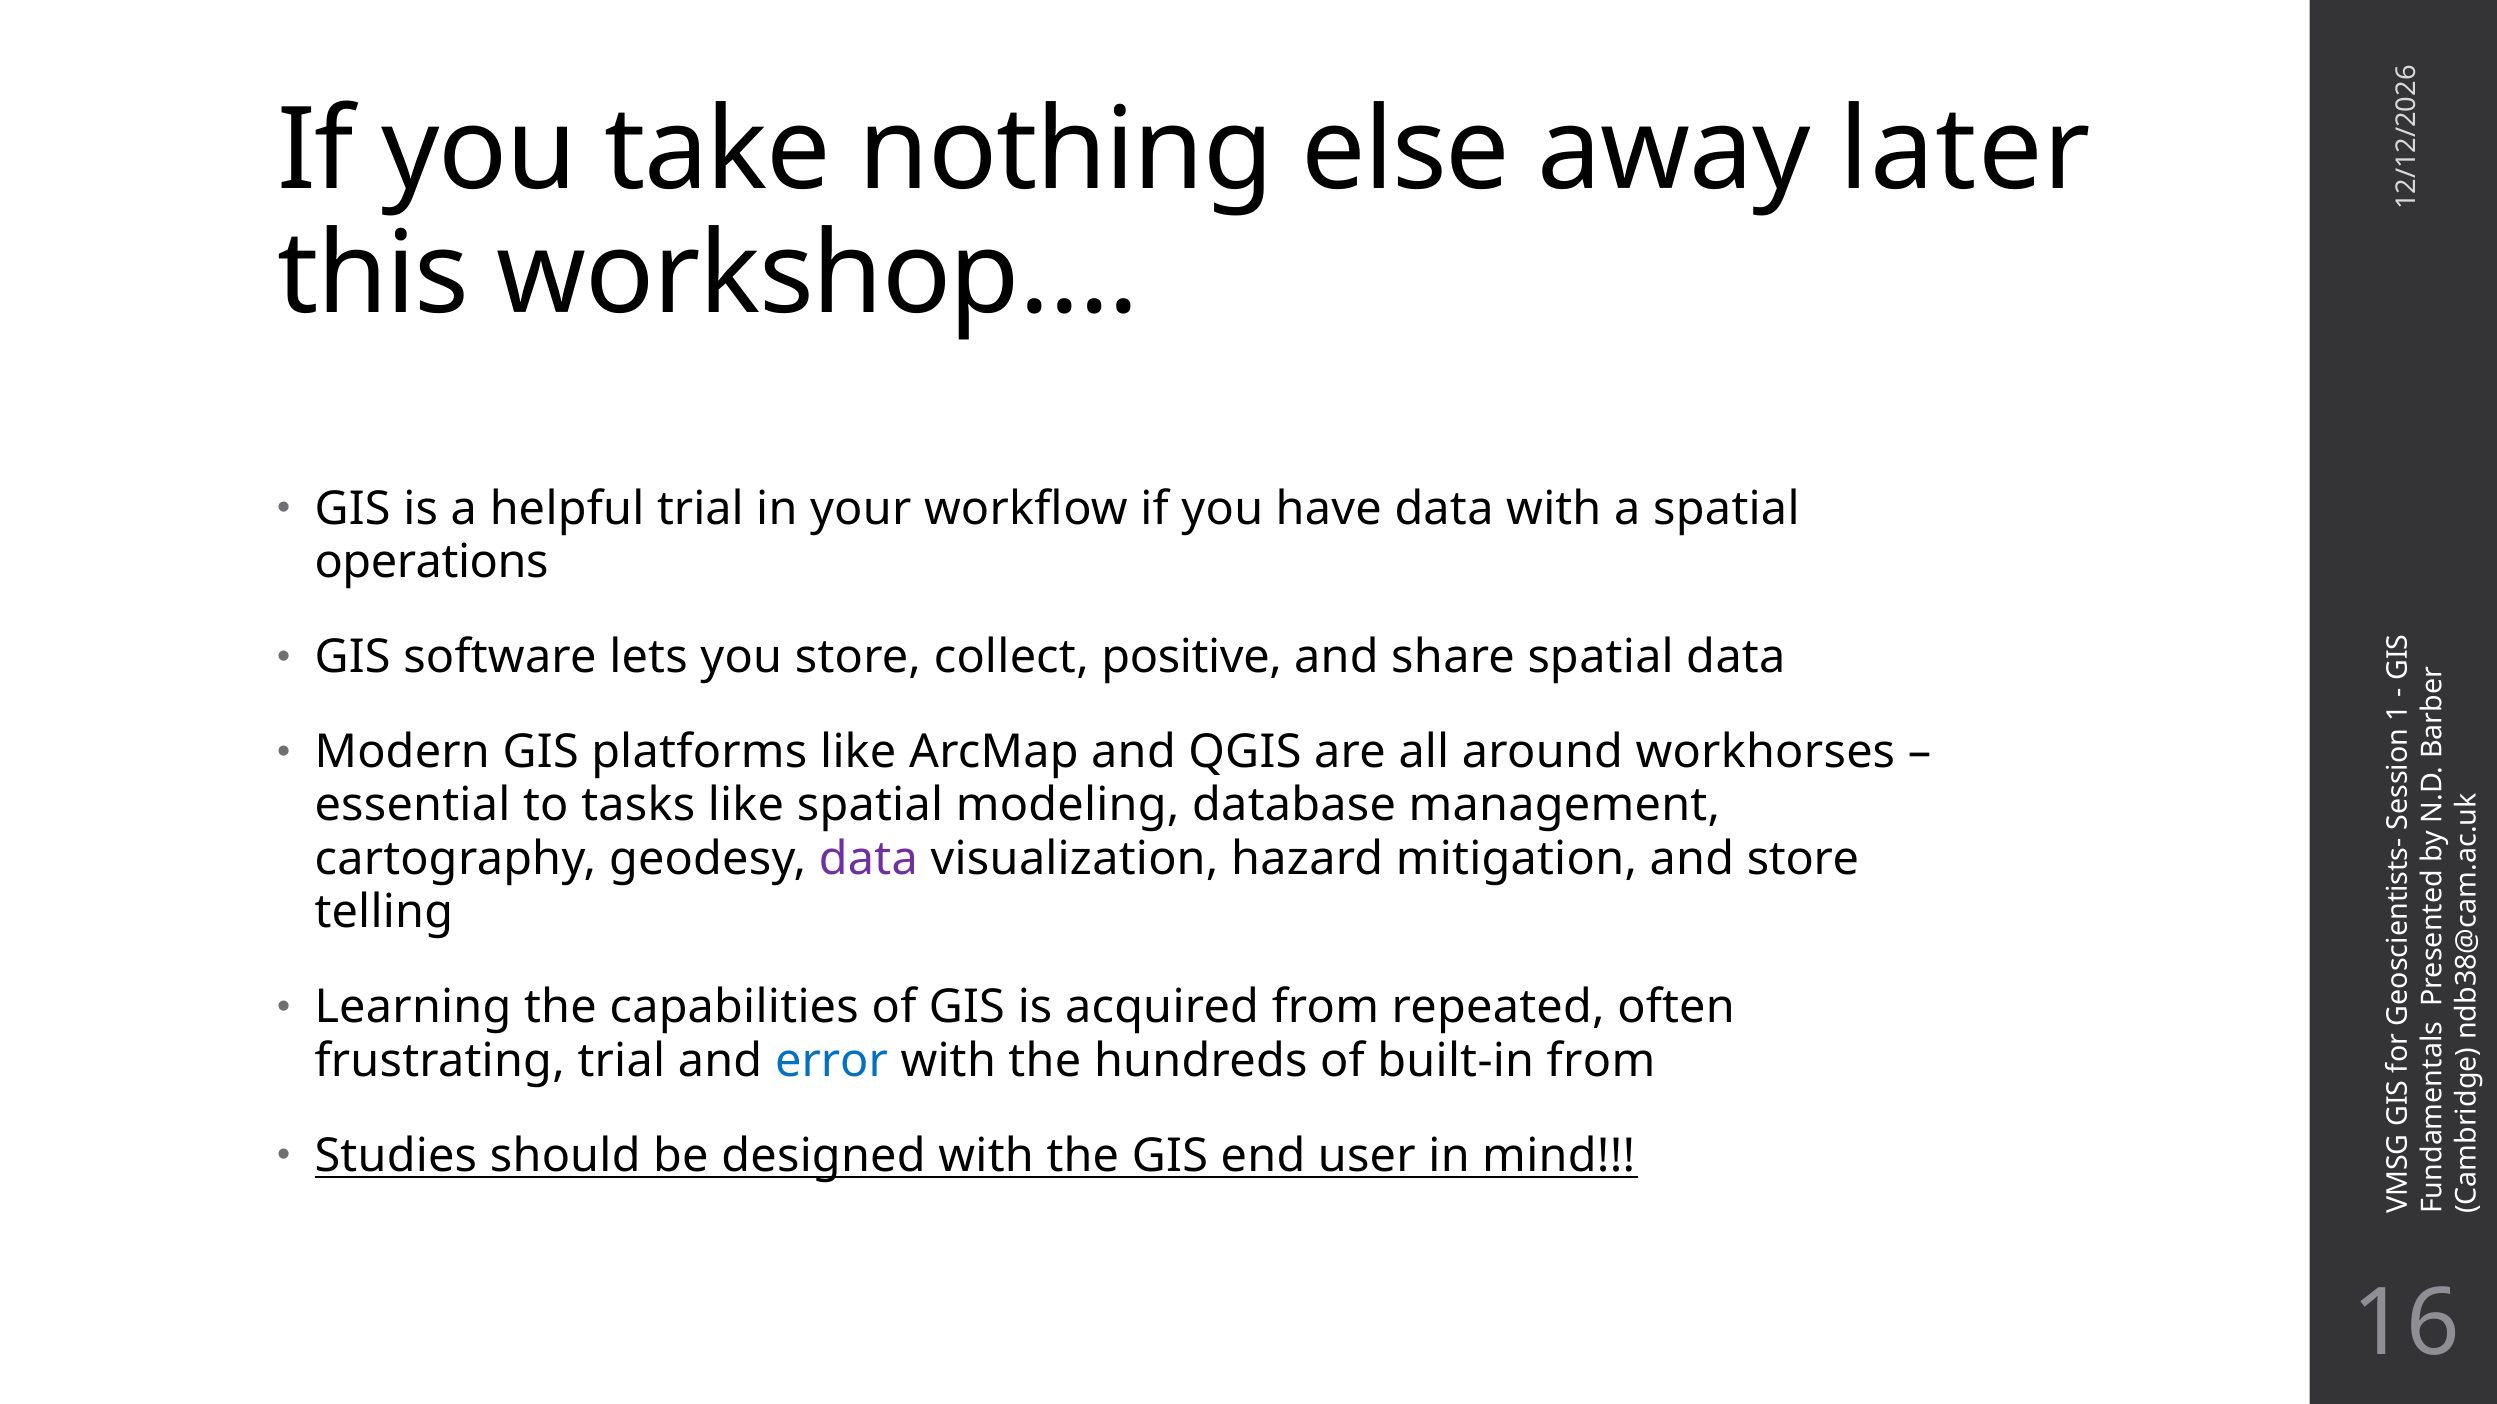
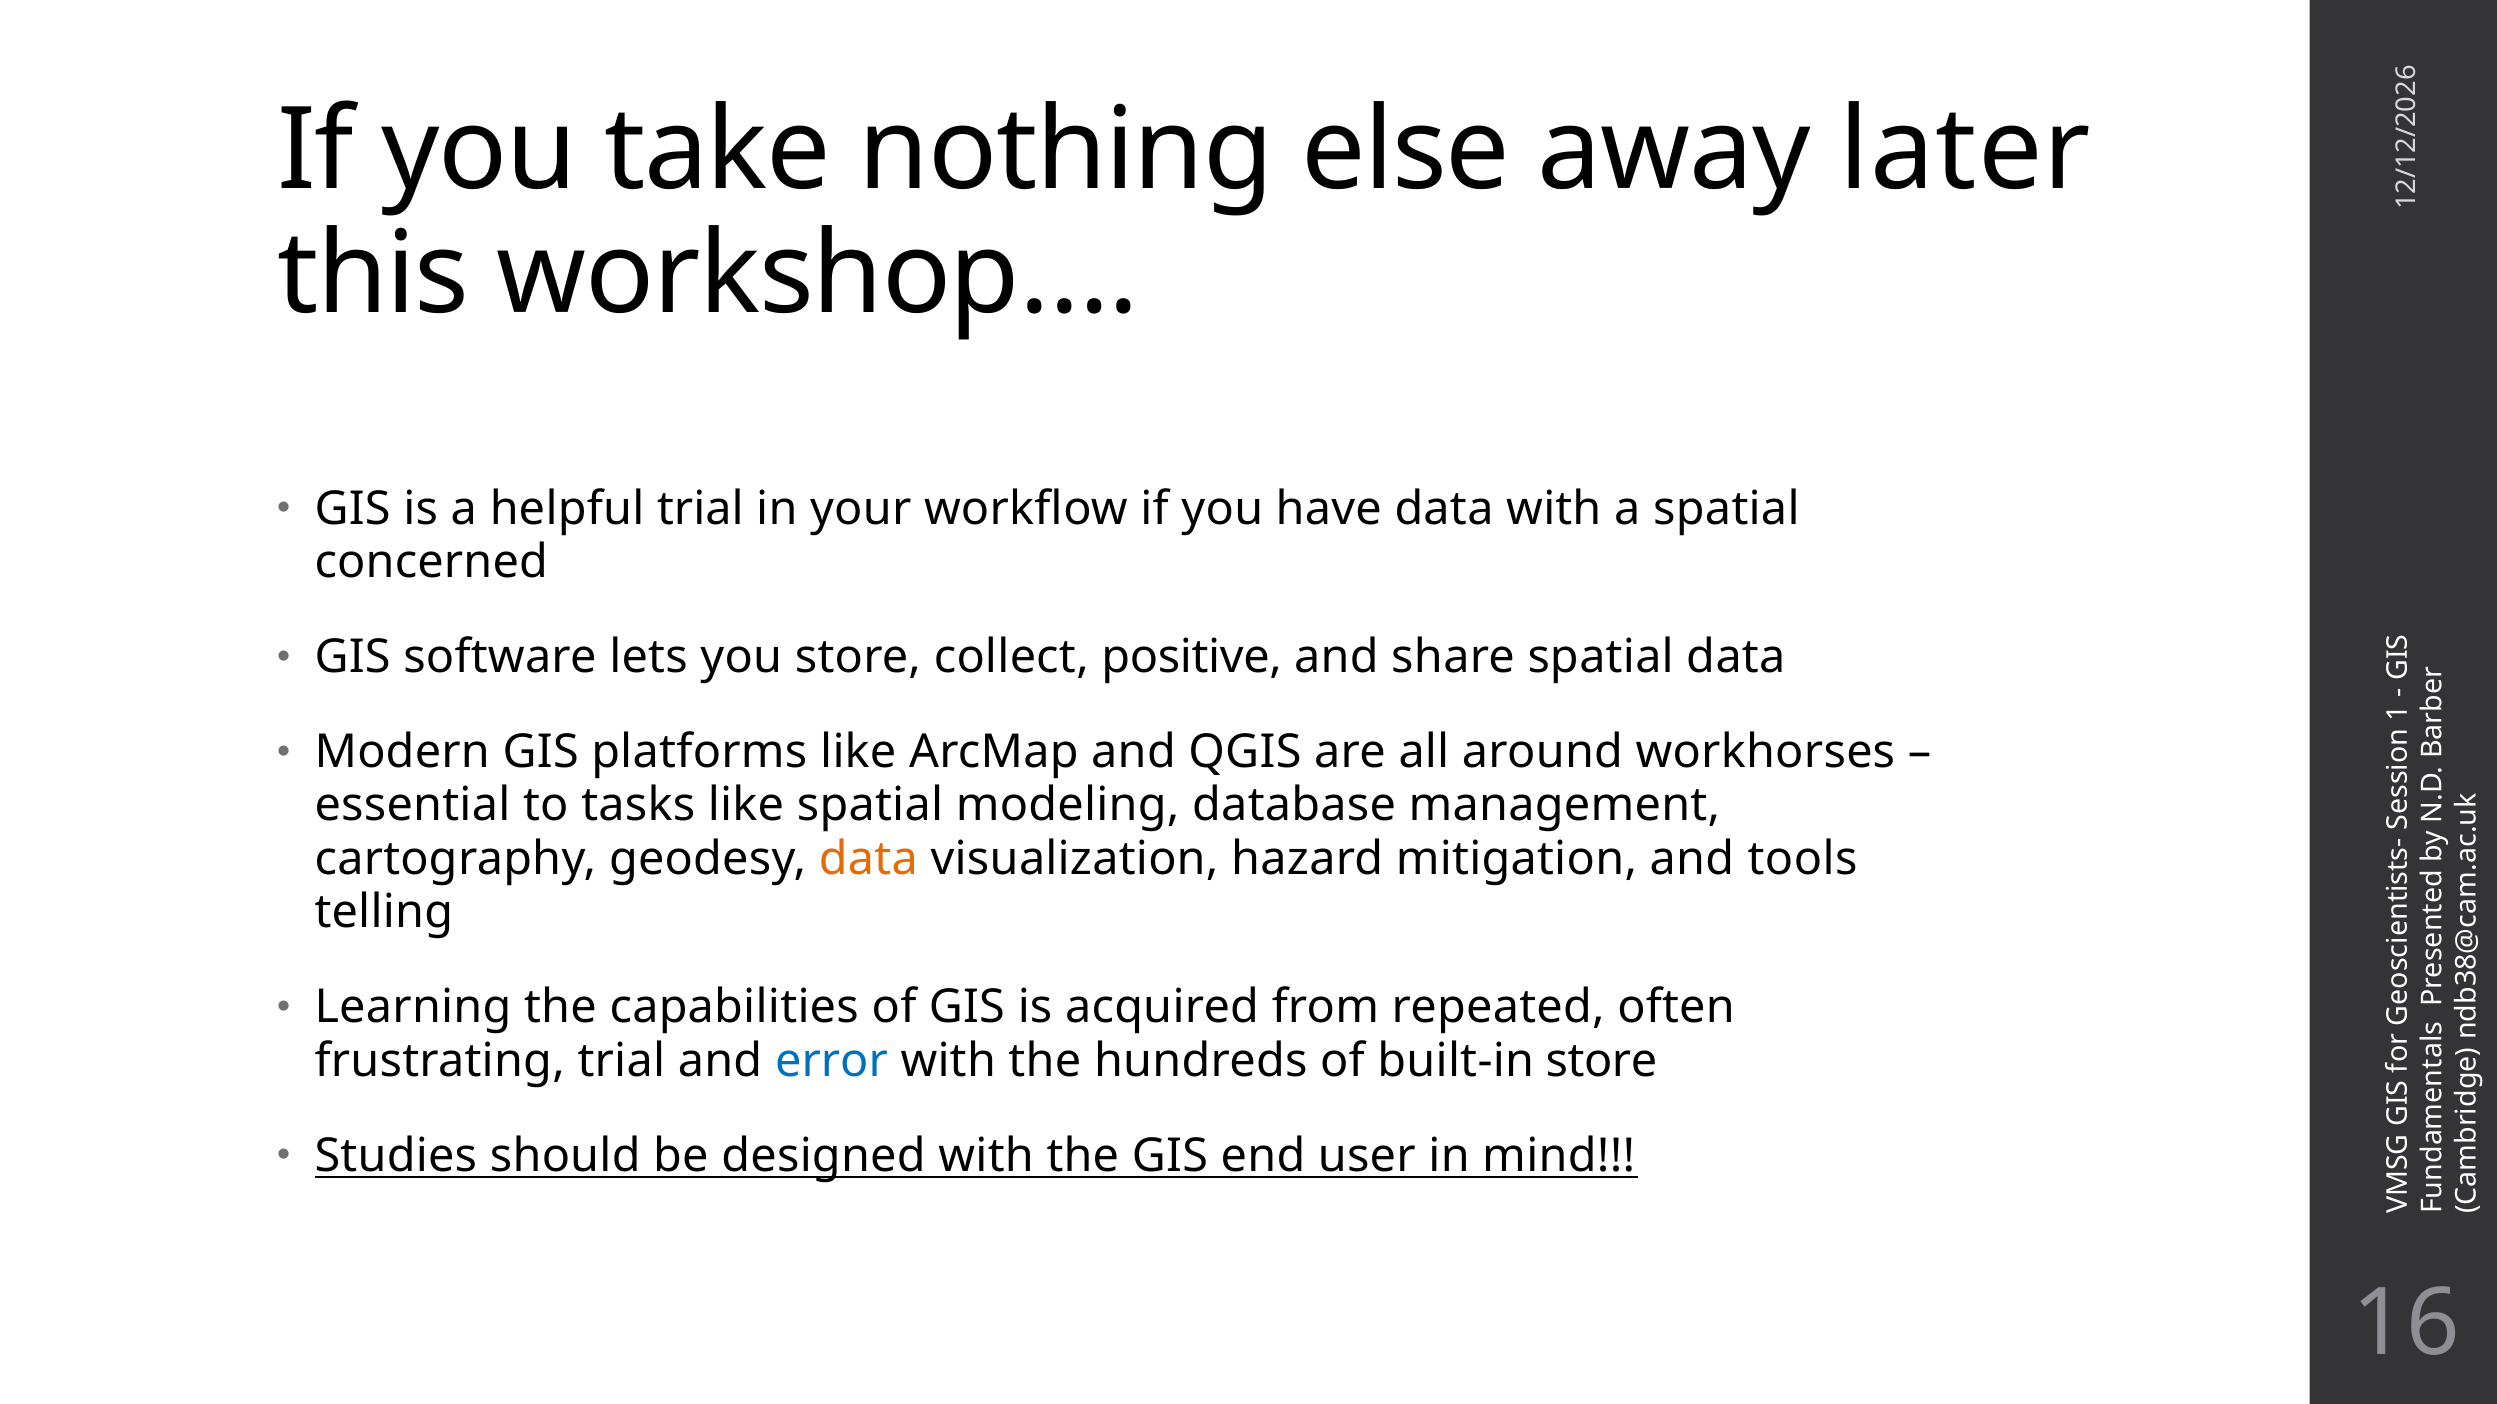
operations: operations -> concerned
data at (868, 859) colour: purple -> orange
and store: store -> tools
built-in from: from -> store
